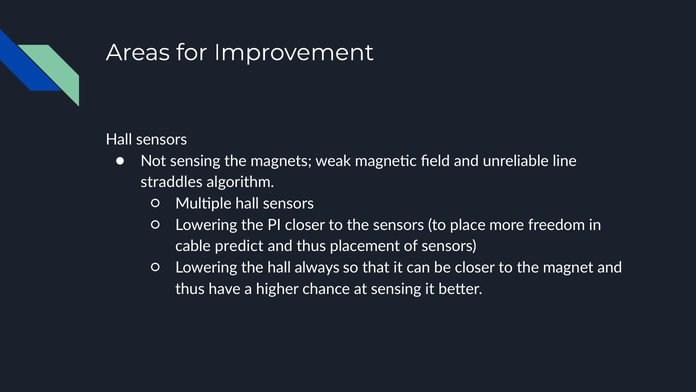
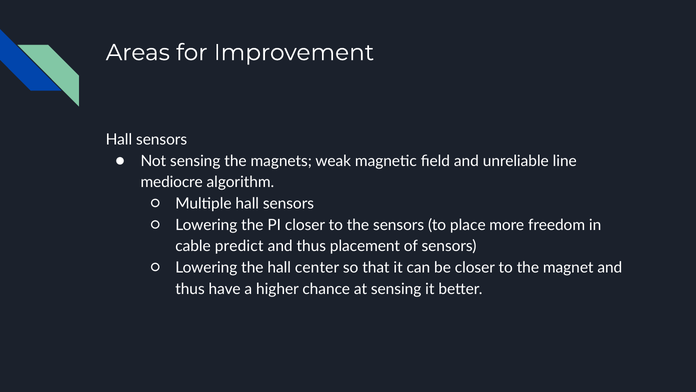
straddles: straddles -> mediocre
always: always -> center
